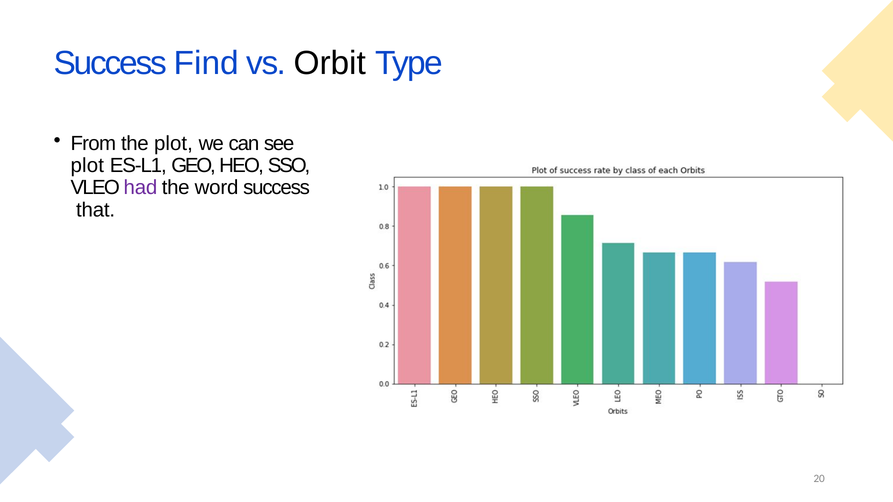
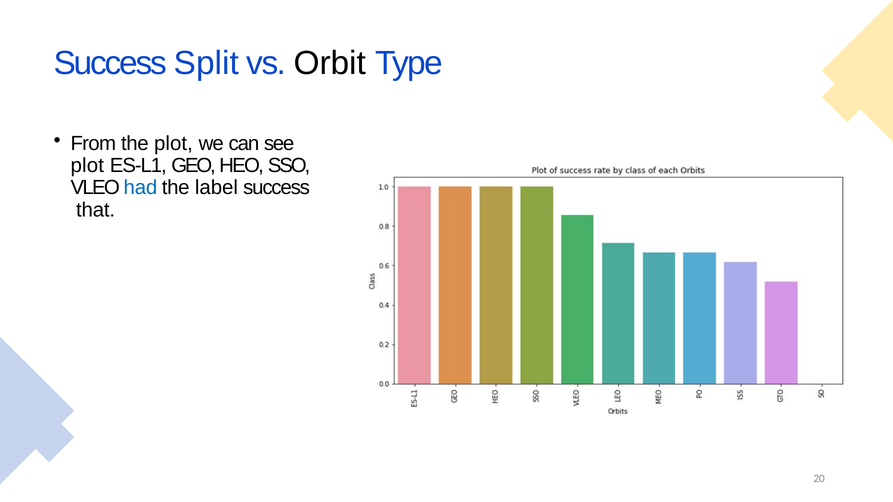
Find: Find -> Split
had colour: purple -> blue
word: word -> label
